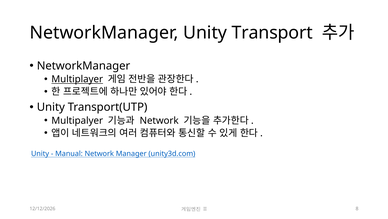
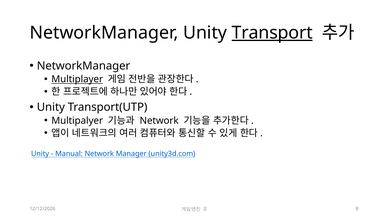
Transport underline: none -> present
